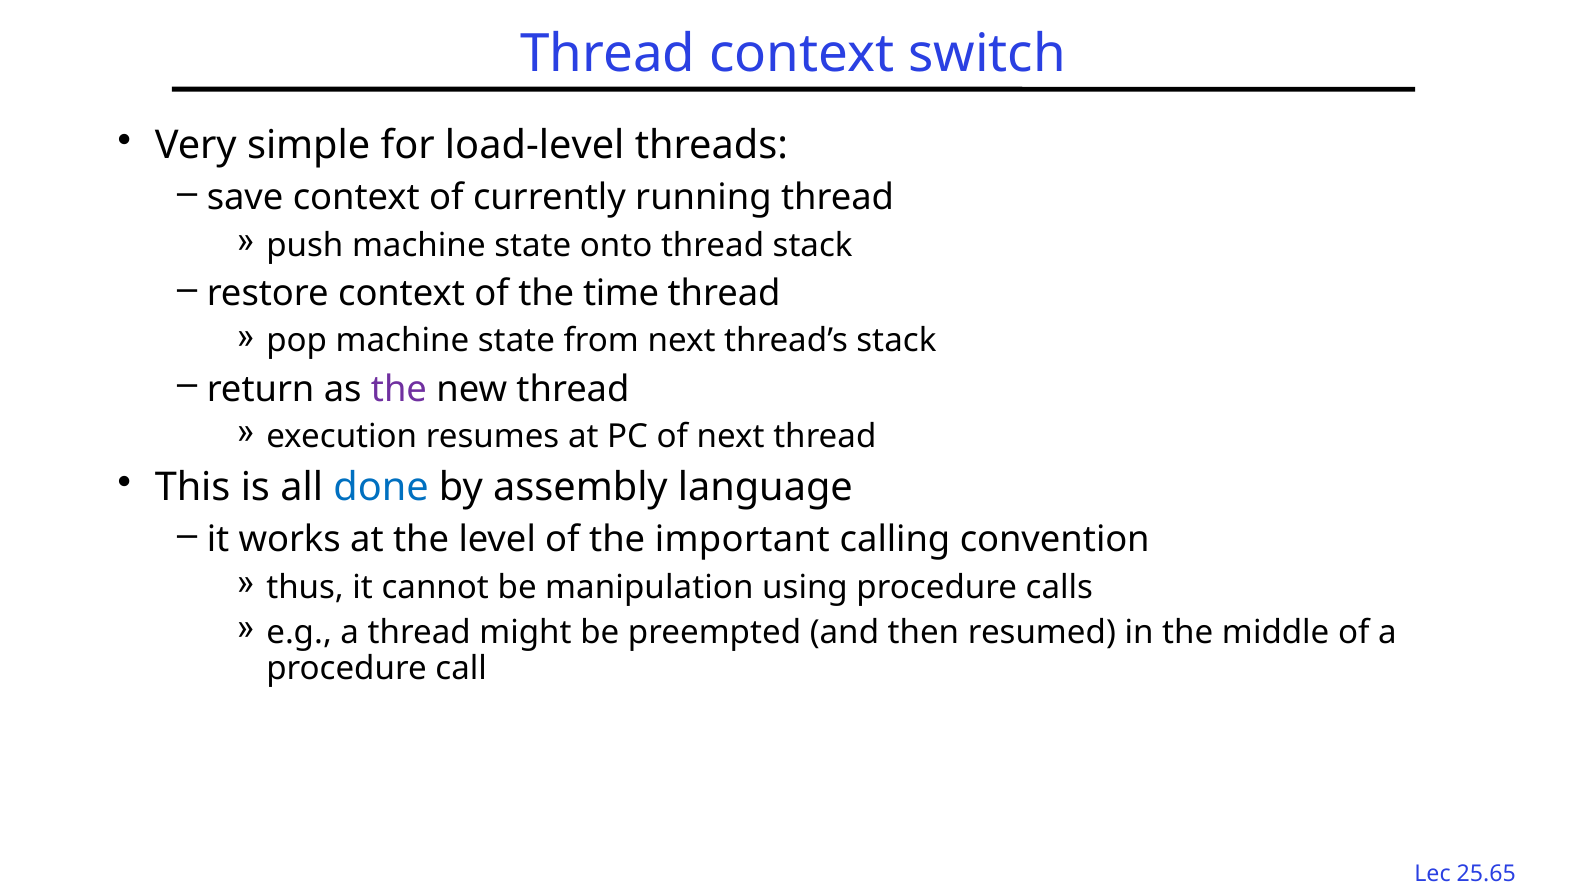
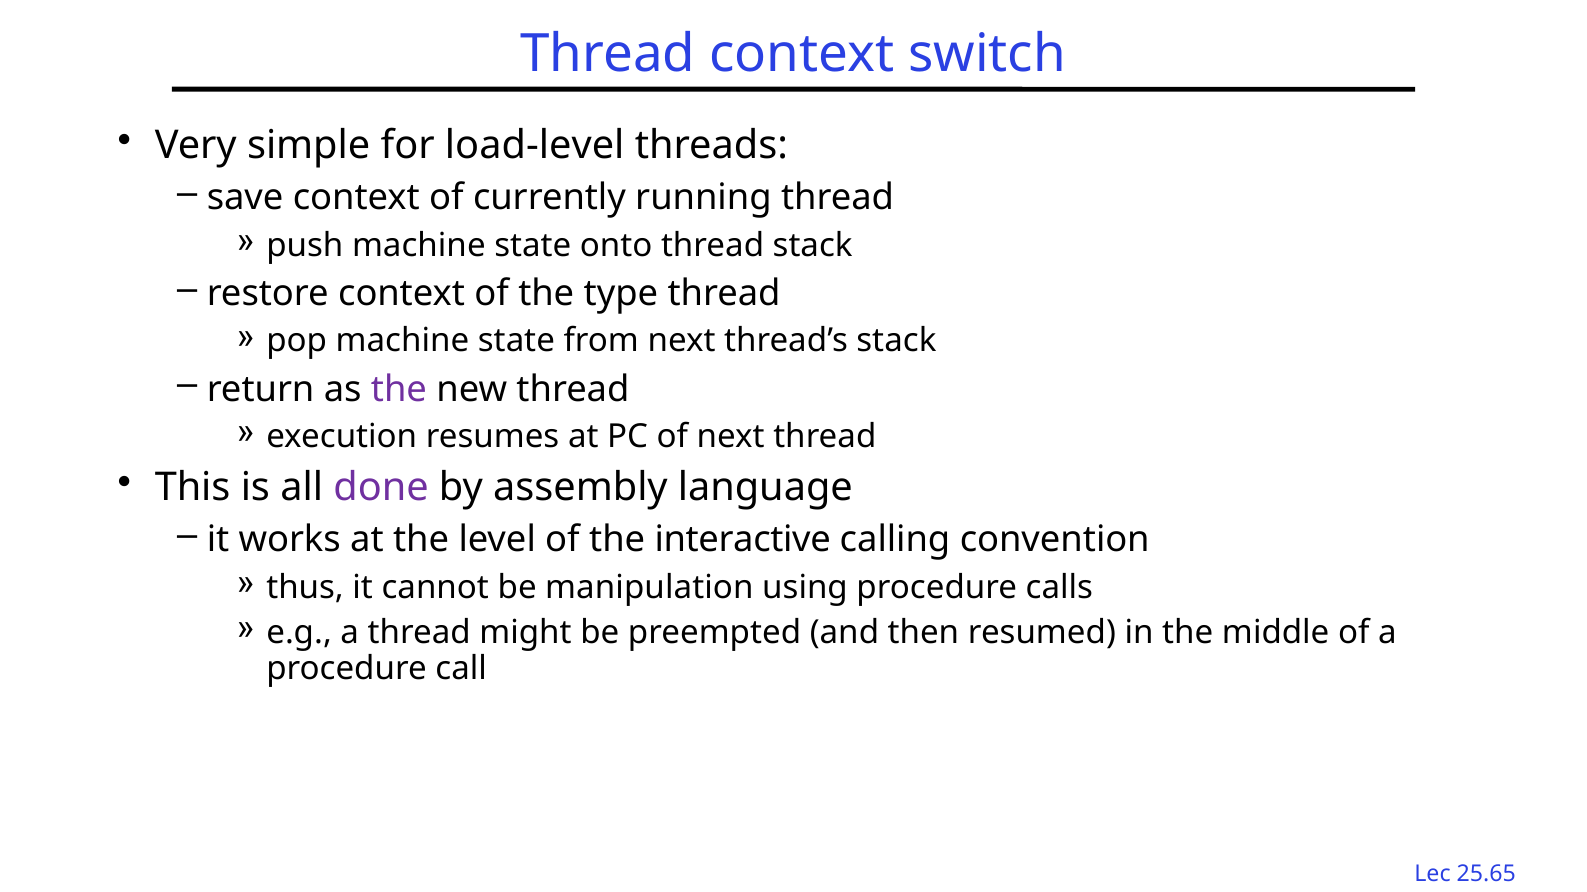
time: time -> type
done colour: blue -> purple
important: important -> interactive
